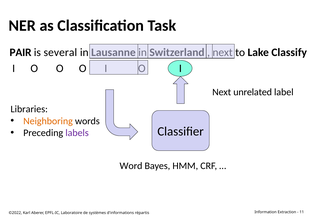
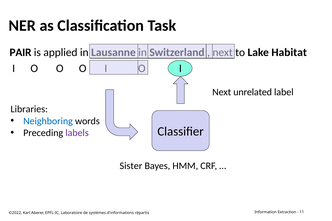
several: several -> applied
Classify: Classify -> Habitat
Neighboring colour: orange -> blue
Word: Word -> Sister
